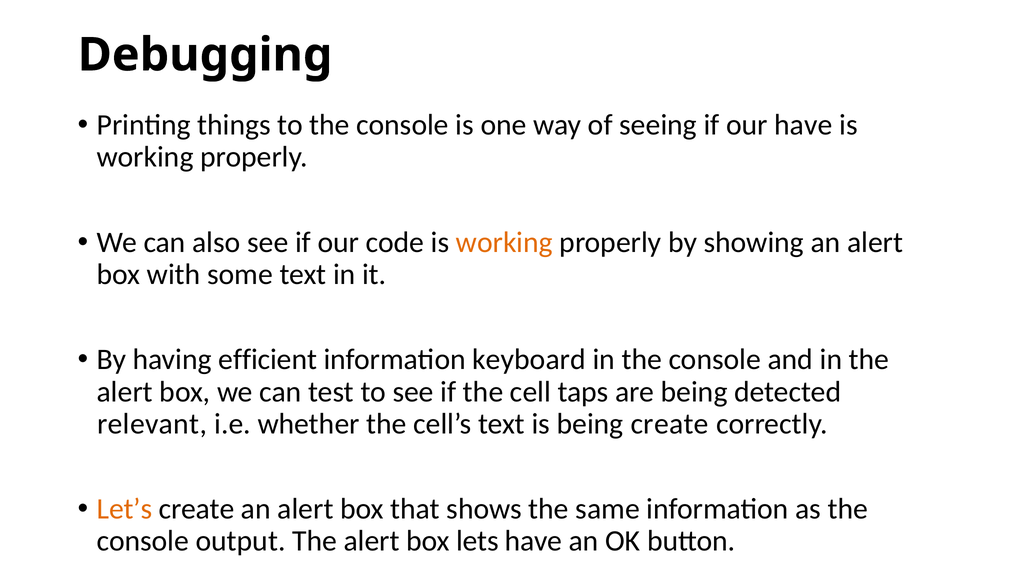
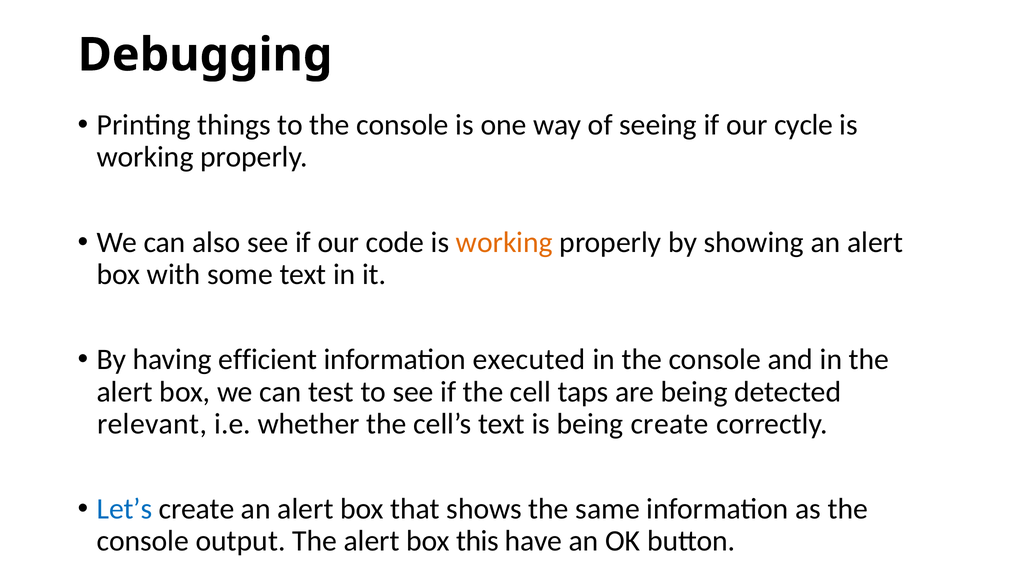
our have: have -> cycle
keyboard: keyboard -> executed
Let’s colour: orange -> blue
lets: lets -> this
